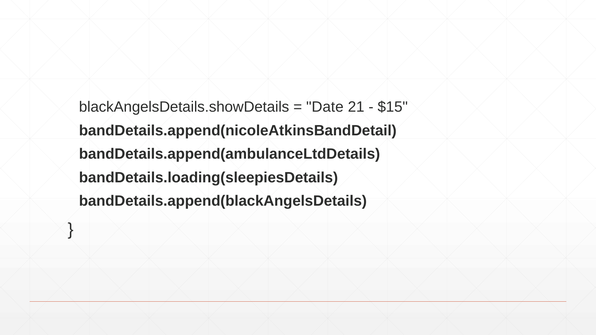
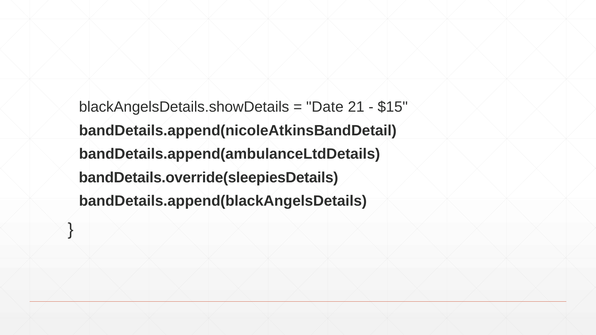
bandDetails.loading(sleepiesDetails: bandDetails.loading(sleepiesDetails -> bandDetails.override(sleepiesDetails
